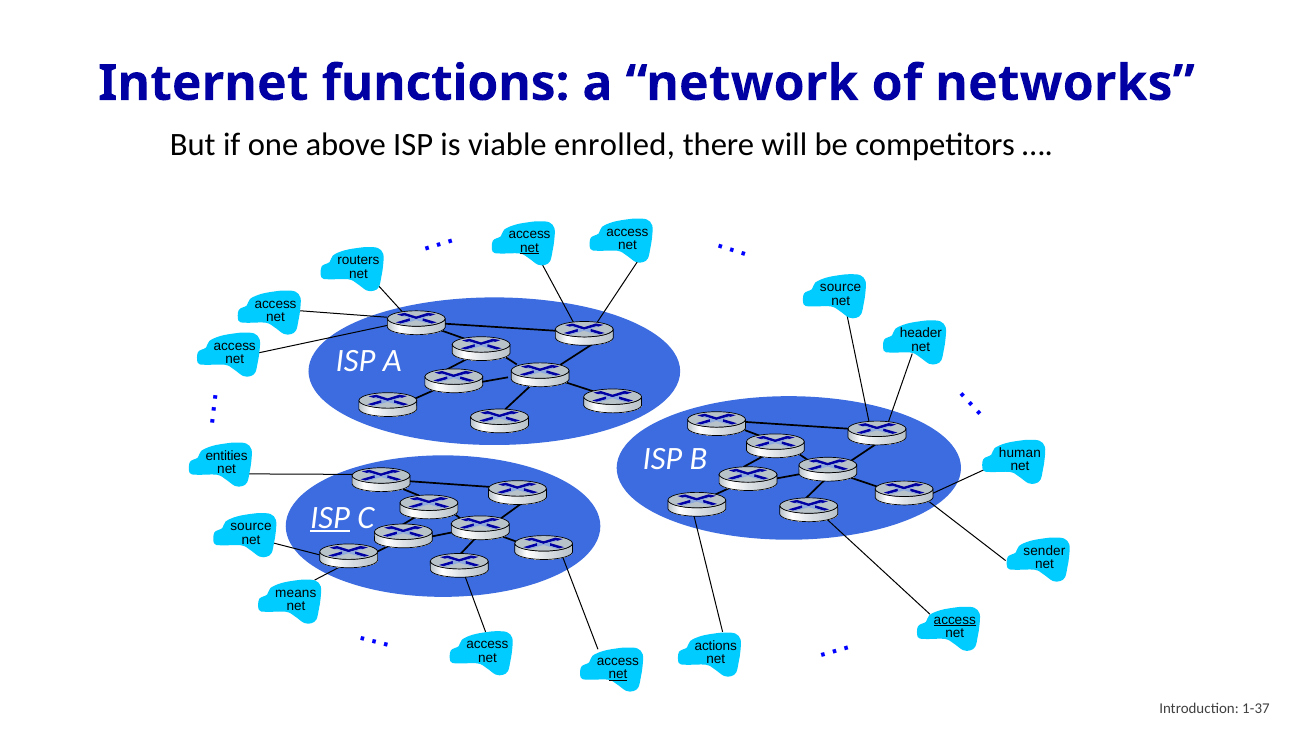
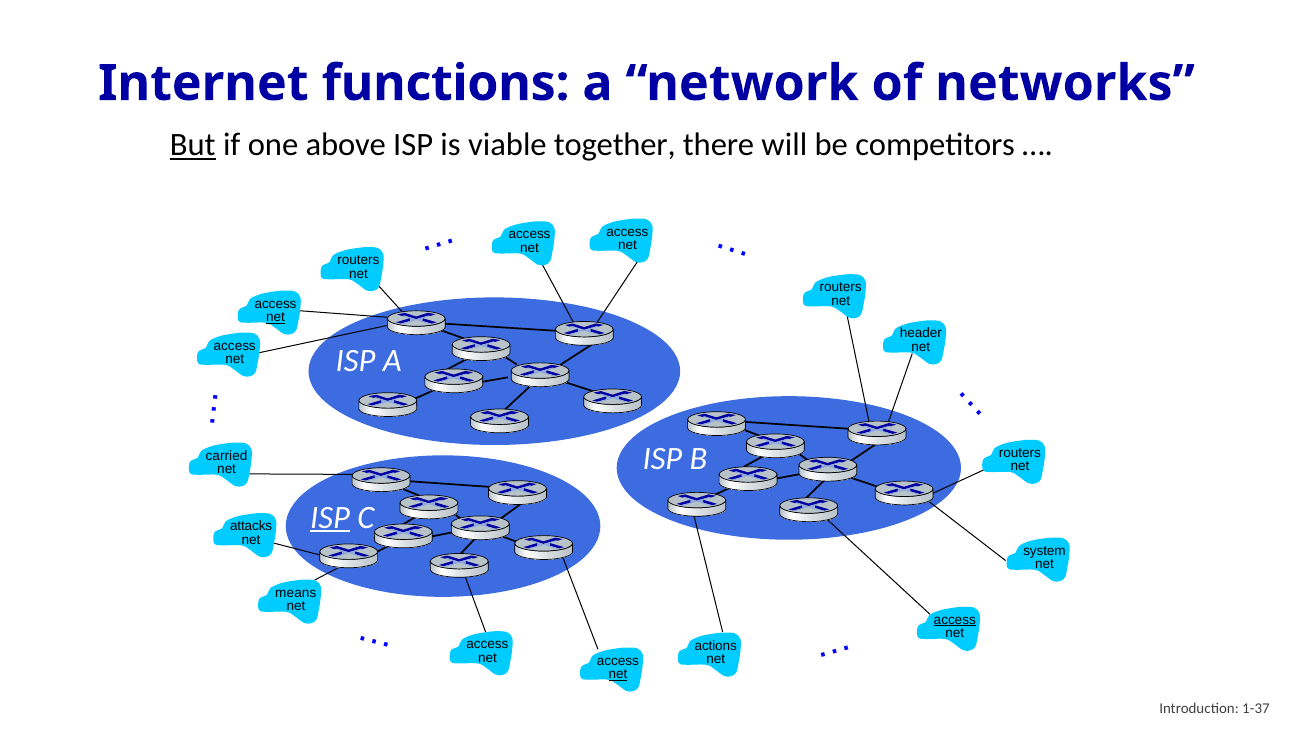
But underline: none -> present
enrolled: enrolled -> together
net at (530, 248) underline: present -> none
source at (841, 287): source -> routers
net at (276, 317) underline: none -> present
human at (1020, 453): human -> routers
entities: entities -> carried
source at (251, 527): source -> attacks
sender: sender -> system
